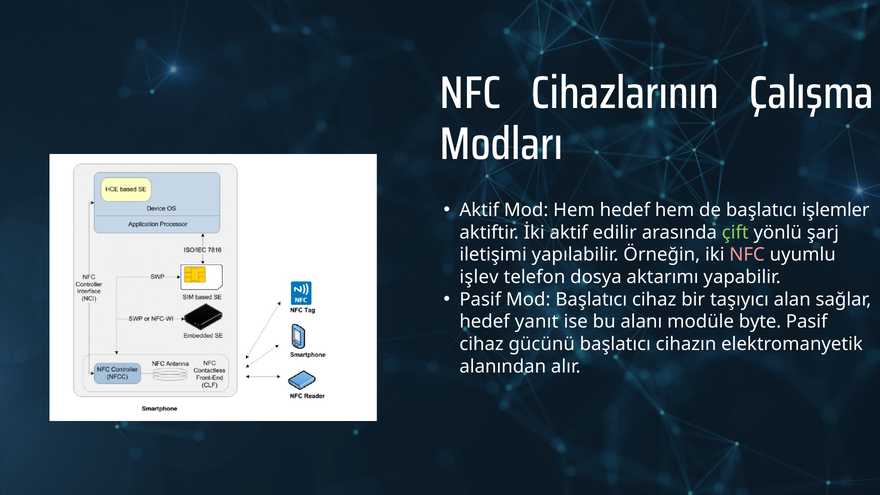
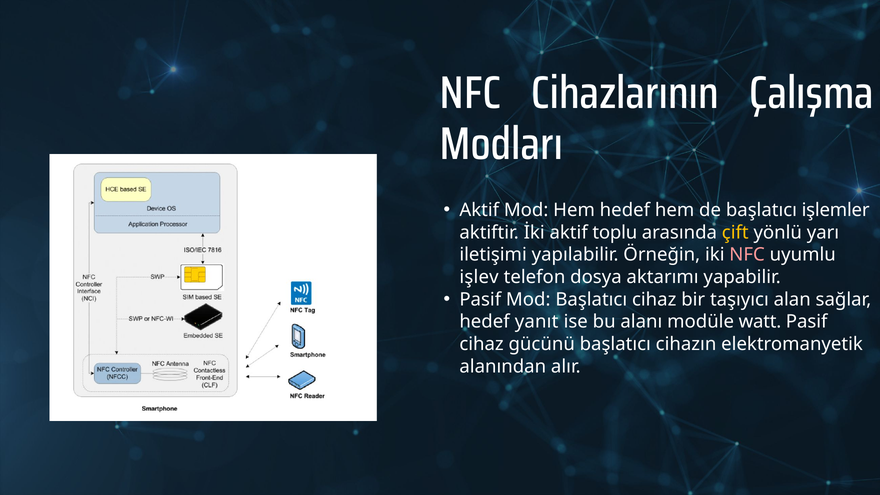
edilir: edilir -> toplu
çift colour: light green -> yellow
şarj: şarj -> yarı
byte: byte -> watt
